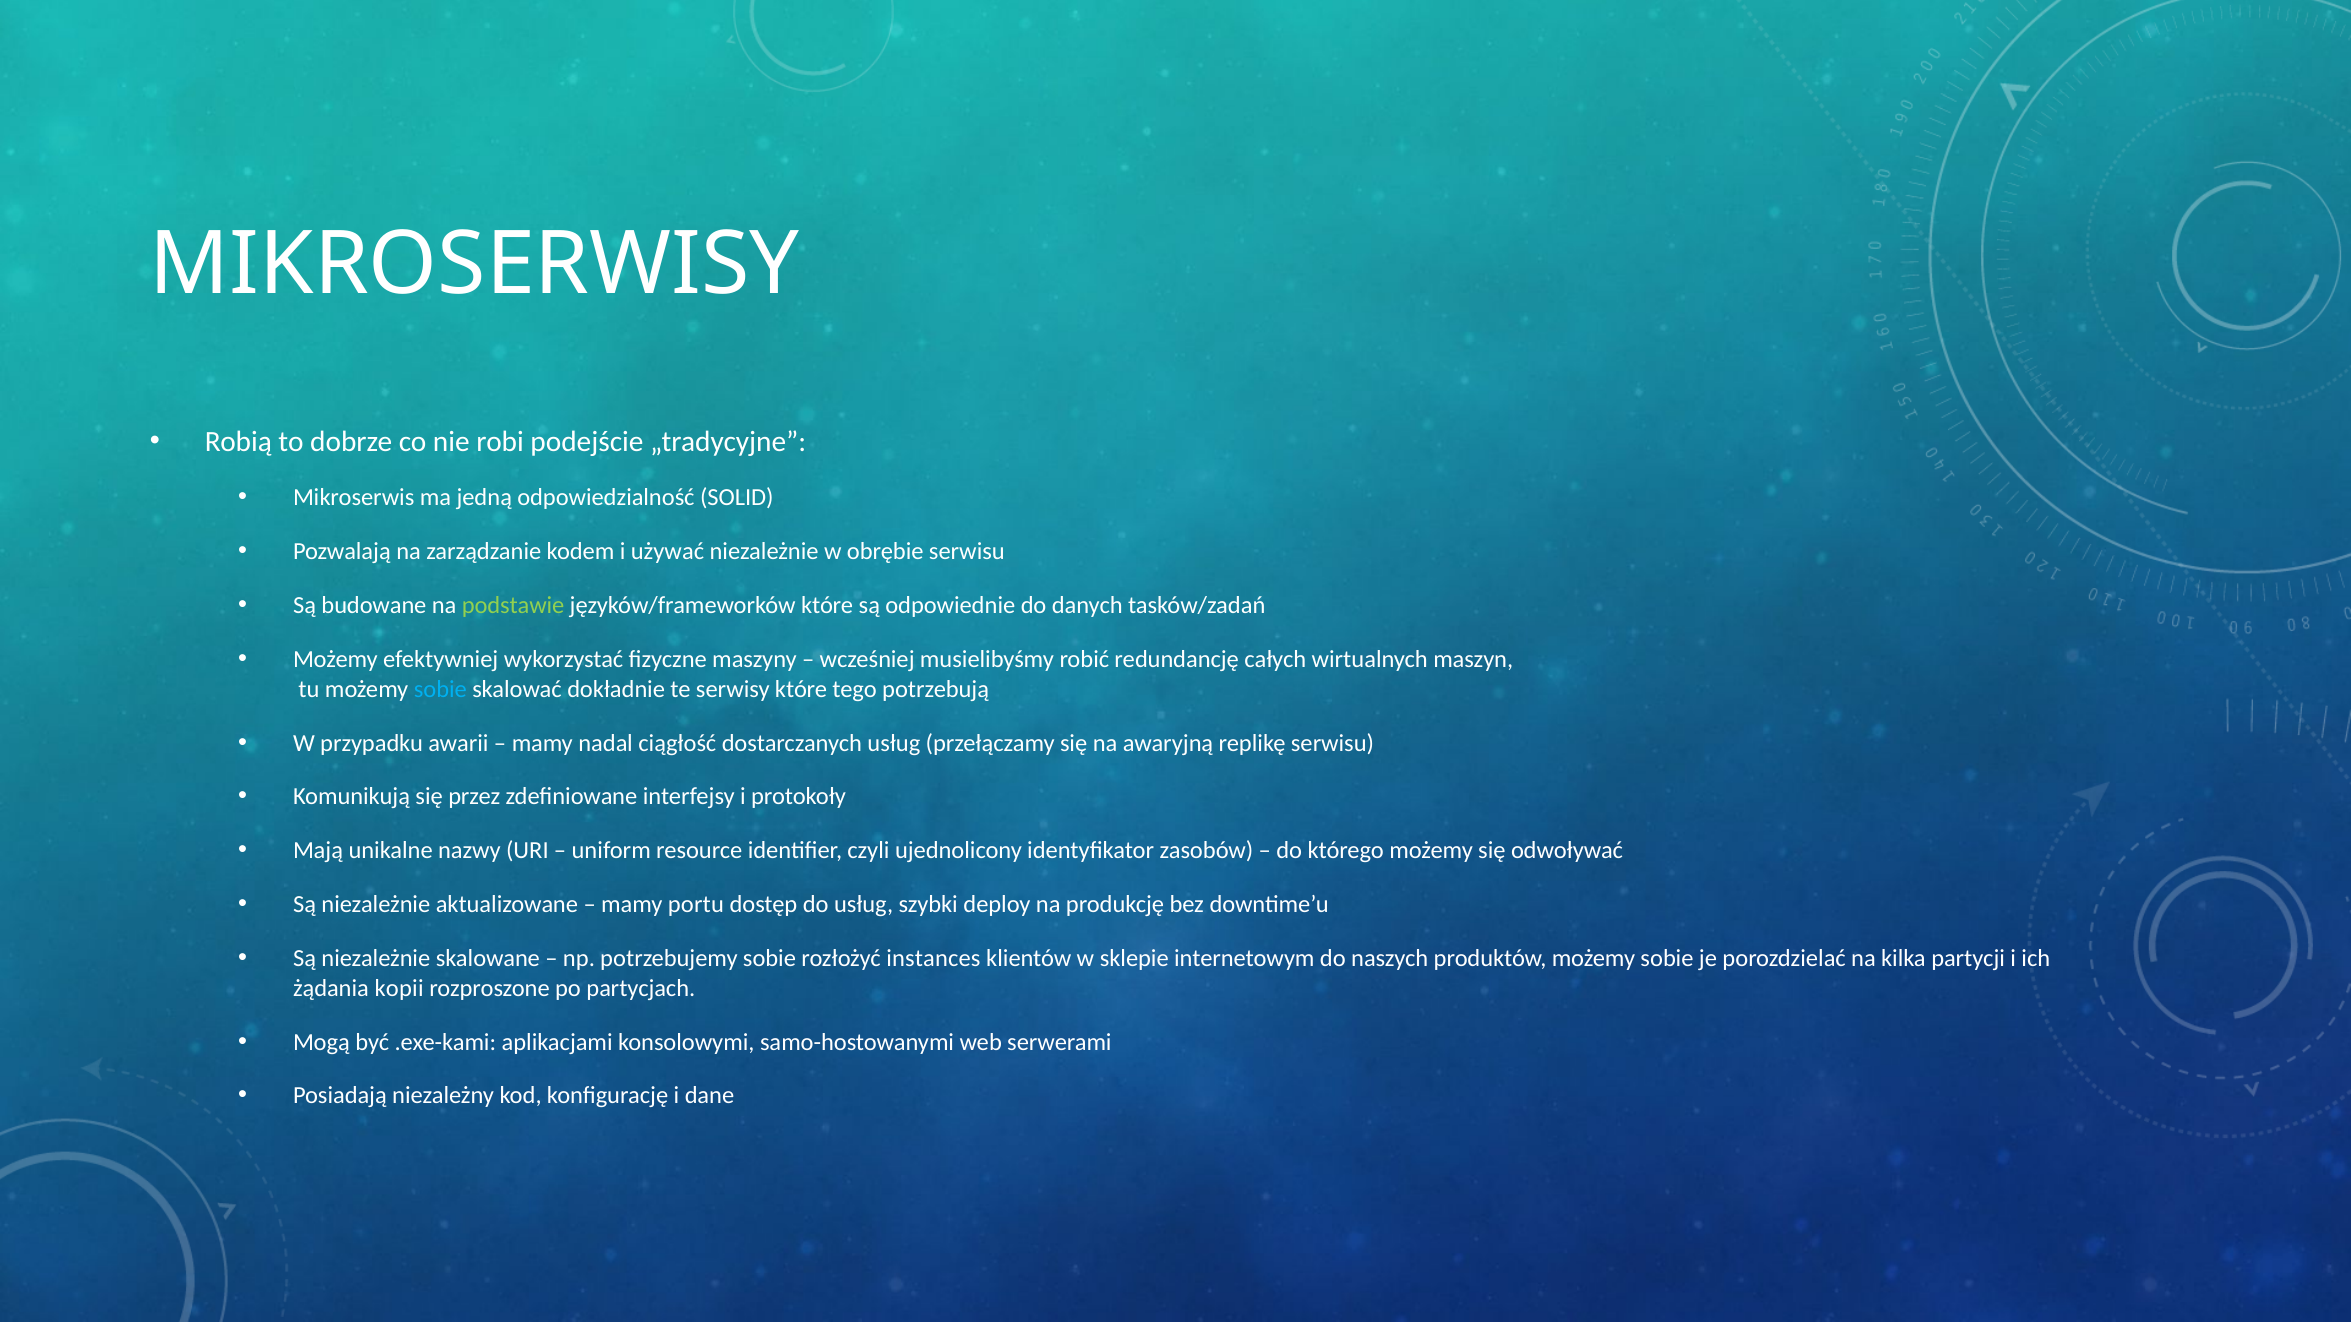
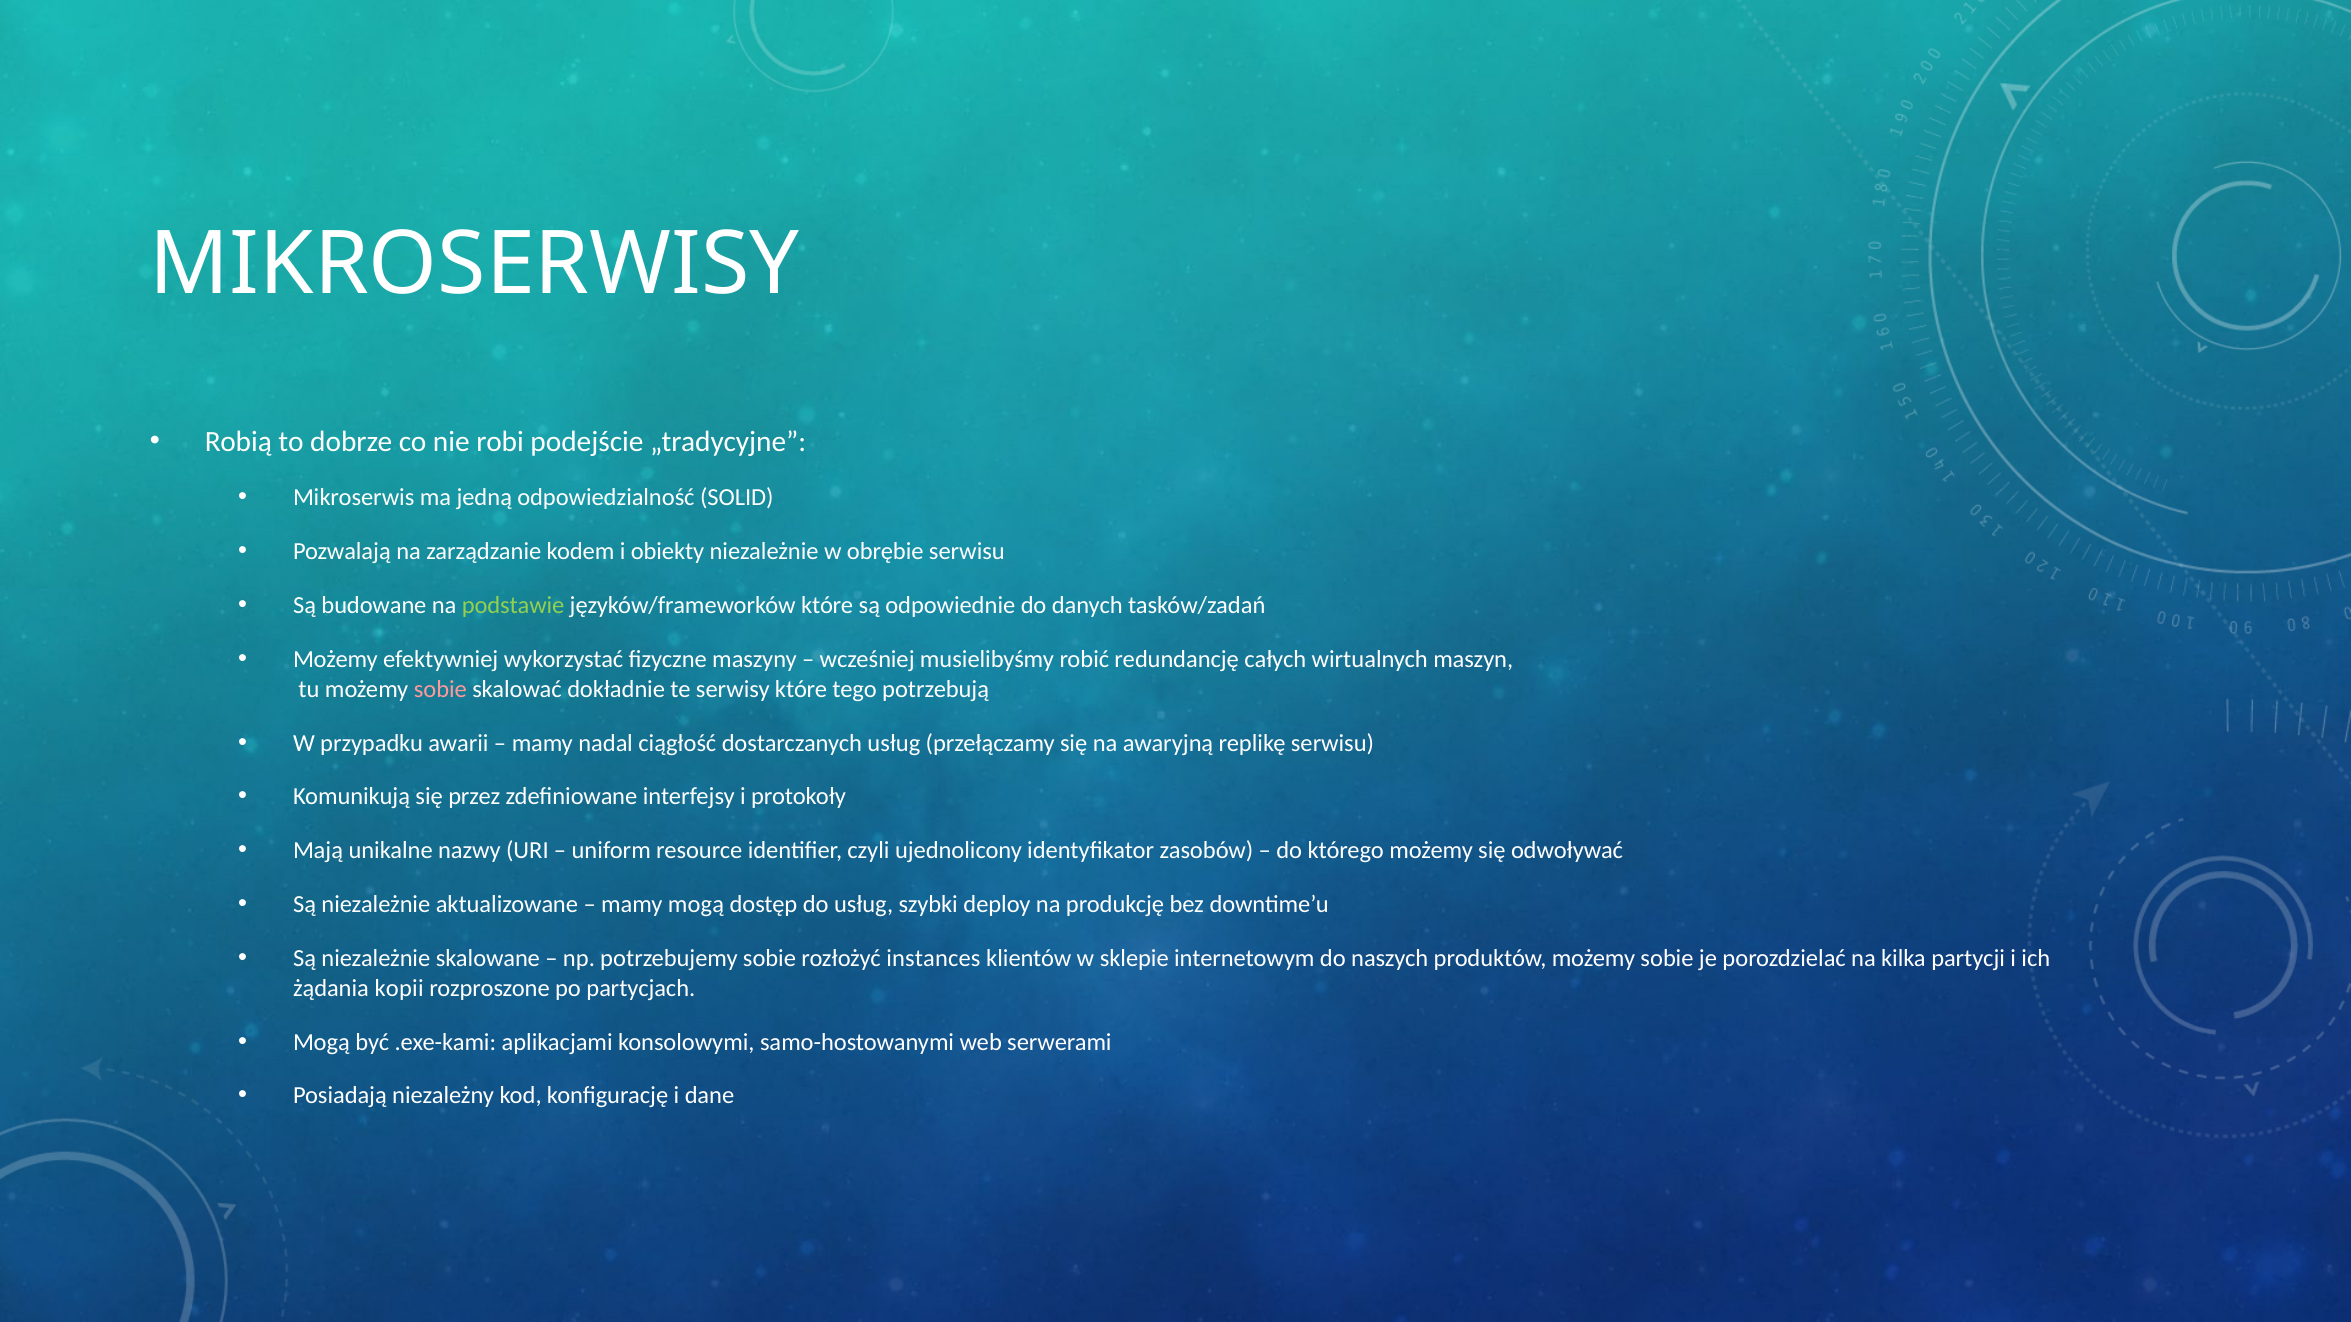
używać: używać -> obiekty
sobie at (440, 689) colour: light blue -> pink
mamy portu: portu -> mogą
